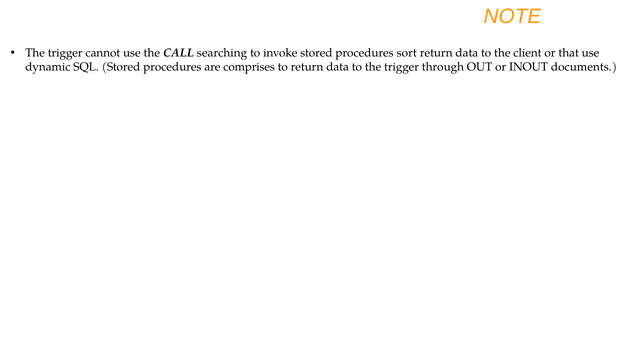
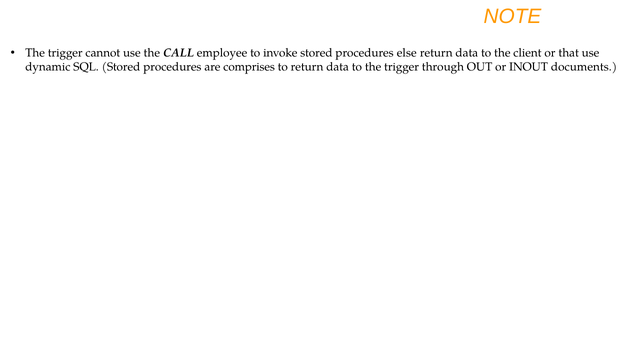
searching: searching -> employee
sort: sort -> else
